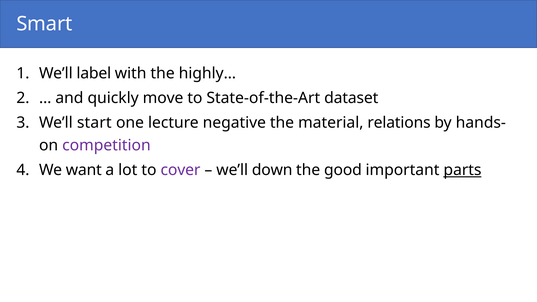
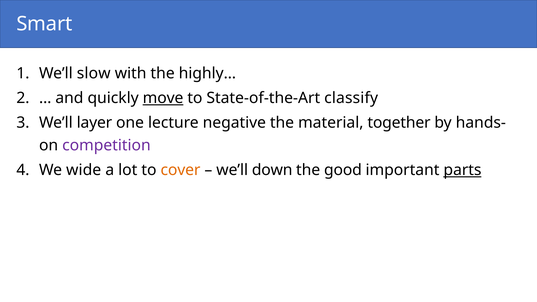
label: label -> slow
move underline: none -> present
dataset: dataset -> classify
start: start -> layer
relations: relations -> together
want: want -> wide
cover colour: purple -> orange
